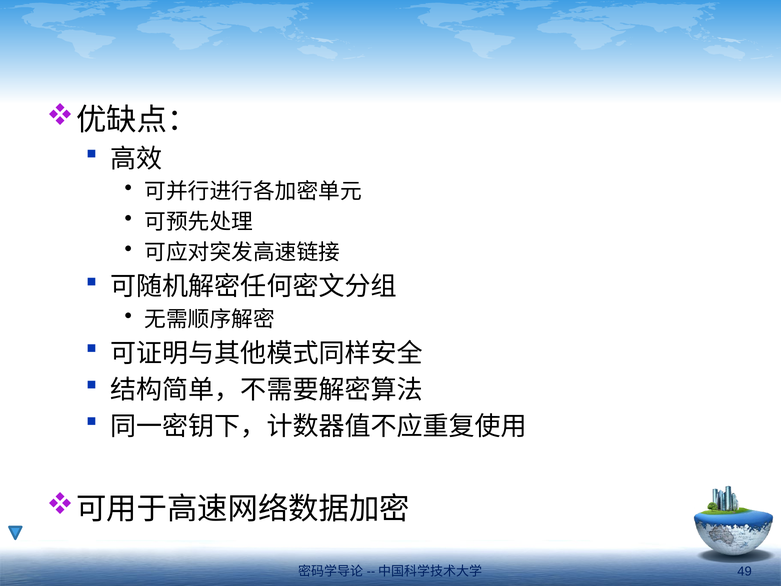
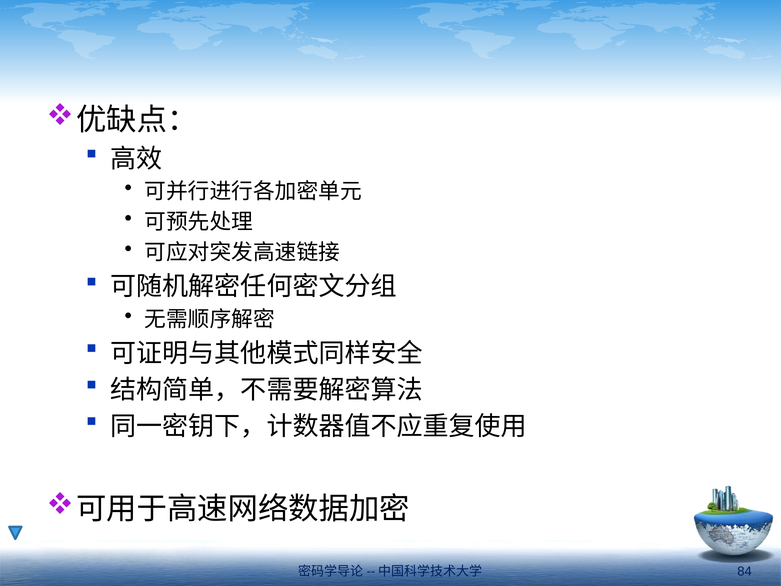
49: 49 -> 84
